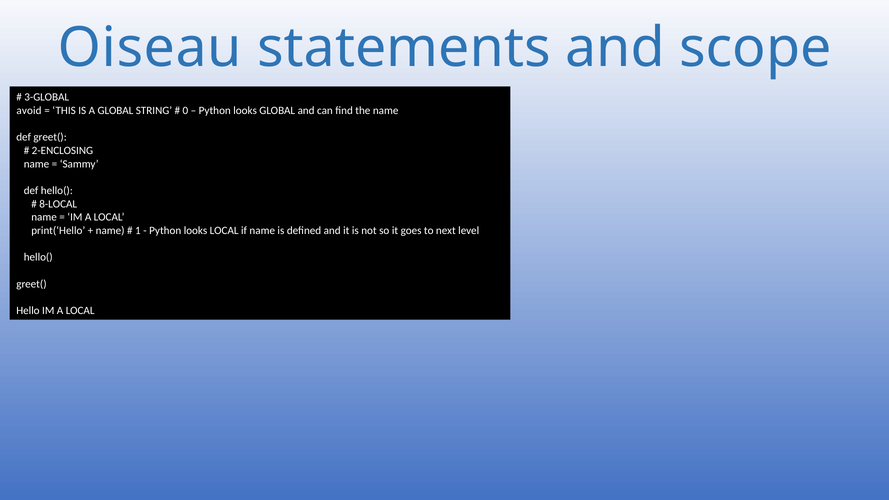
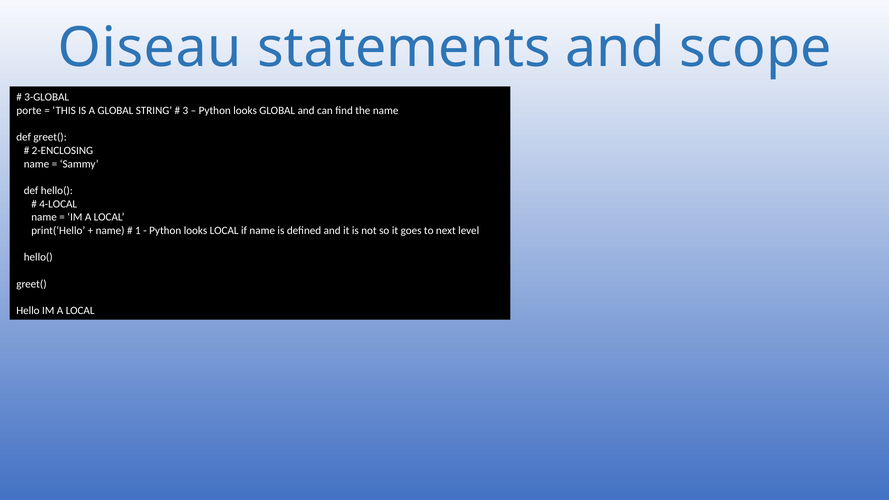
avoid: avoid -> porte
0: 0 -> 3
8-LOCAL: 8-LOCAL -> 4-LOCAL
